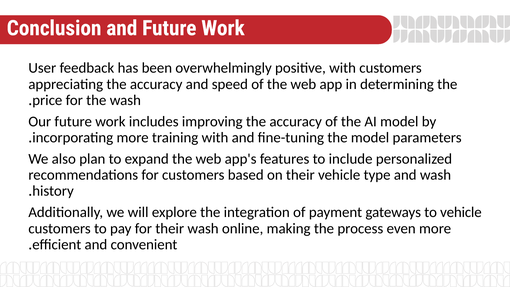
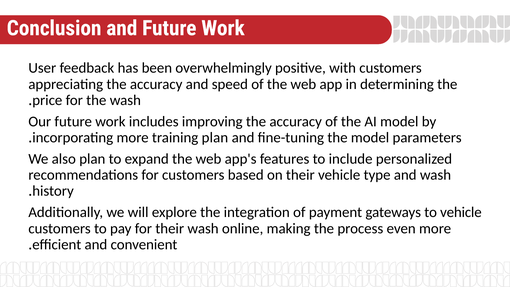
training with: with -> plan
